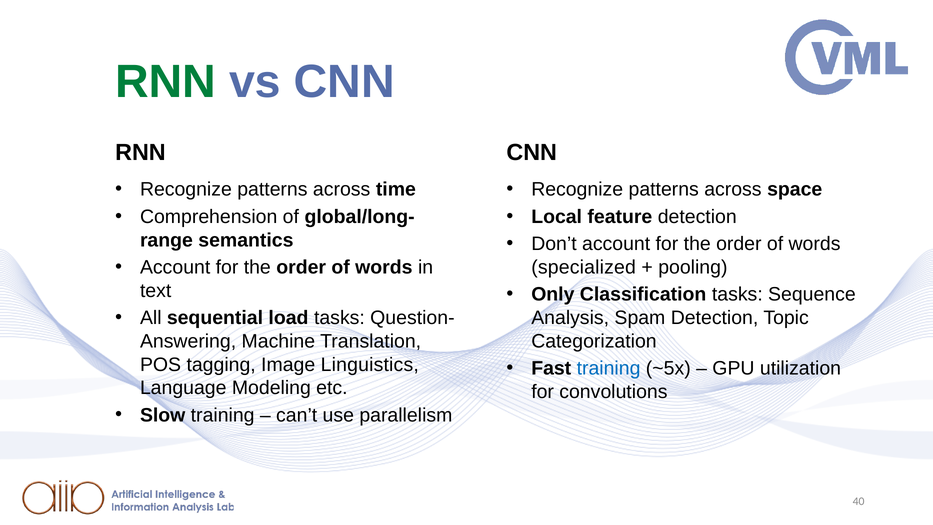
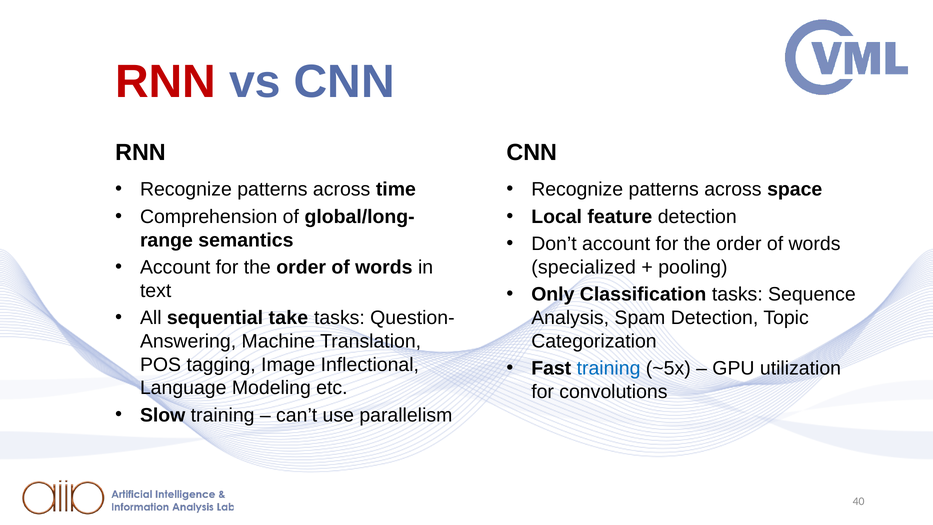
RNN at (166, 82) colour: green -> red
load: load -> take
Linguistics: Linguistics -> Inflectional
